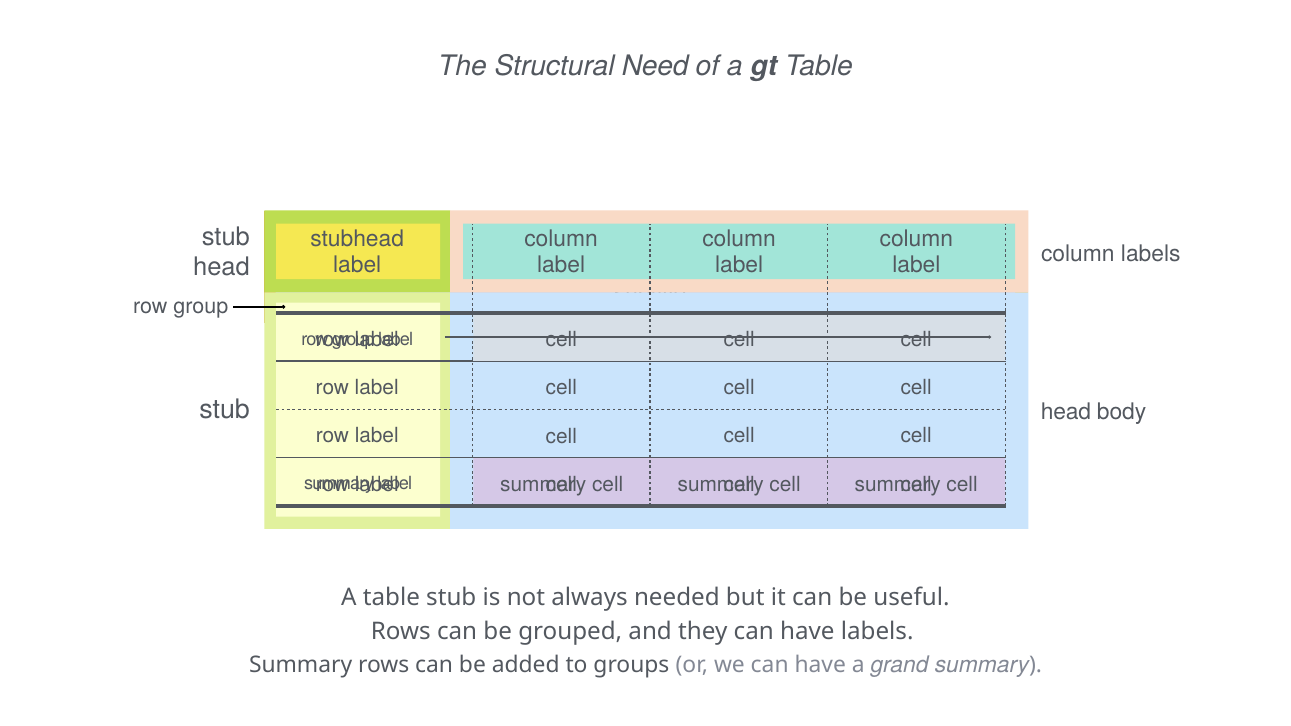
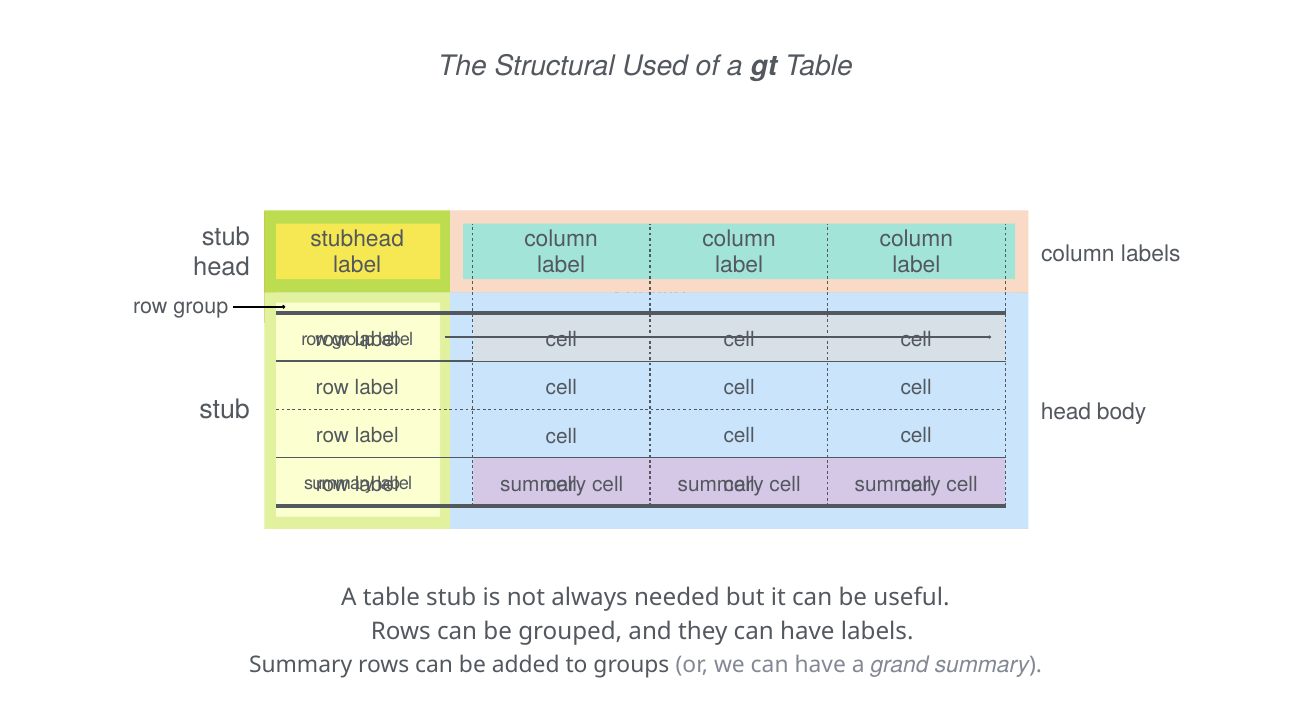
Need: Need -> Used
